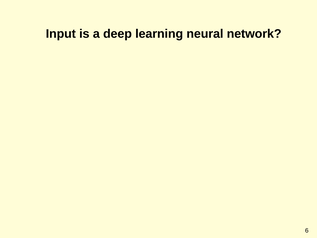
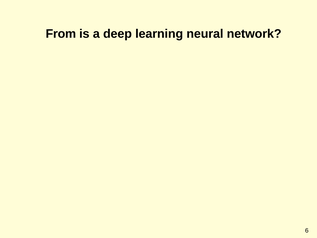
Input: Input -> From
